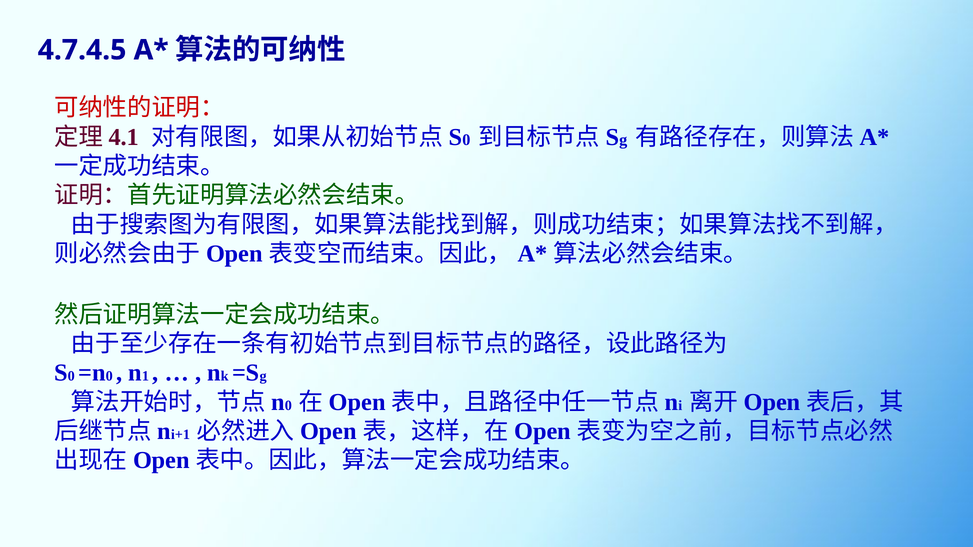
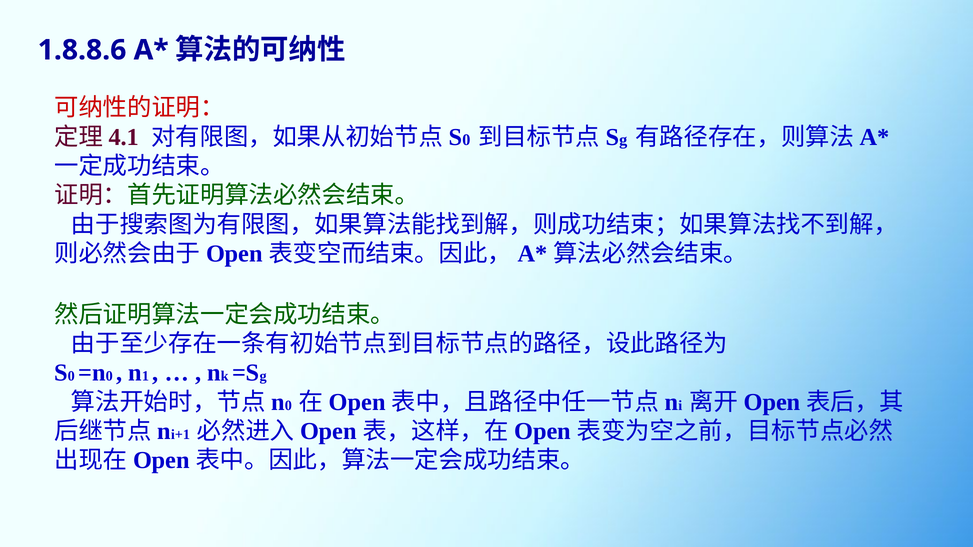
4.7.4.5: 4.7.4.5 -> 1.8.8.6
